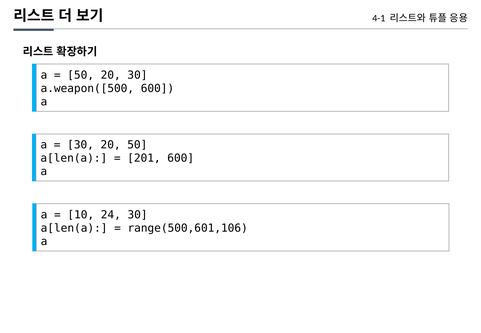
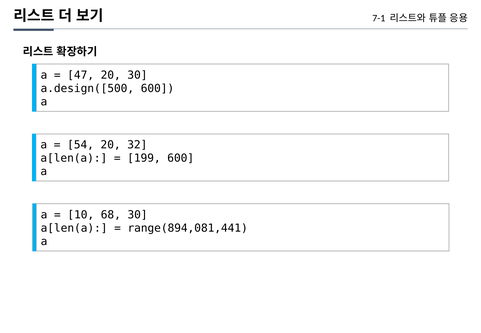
4-1: 4-1 -> 7-1
50 at (81, 75): 50 -> 47
a.weapon([500: a.weapon([500 -> a.design([500
30 at (81, 145): 30 -> 54
20 50: 50 -> 32
201: 201 -> 199
24: 24 -> 68
range(500,601,106: range(500,601,106 -> range(894,081,441
